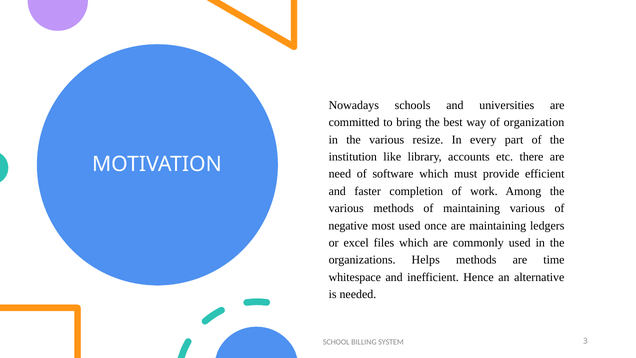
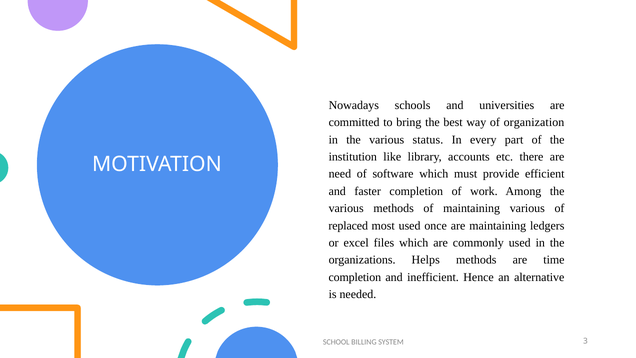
resize: resize -> status
negative: negative -> replaced
whitespace at (355, 277): whitespace -> completion
